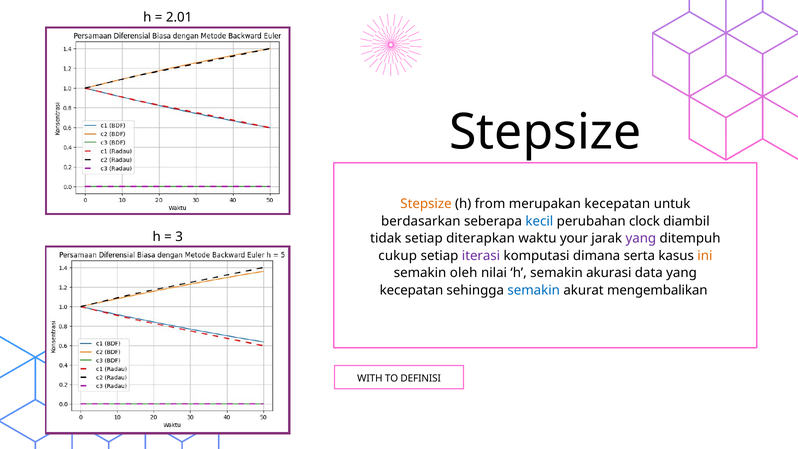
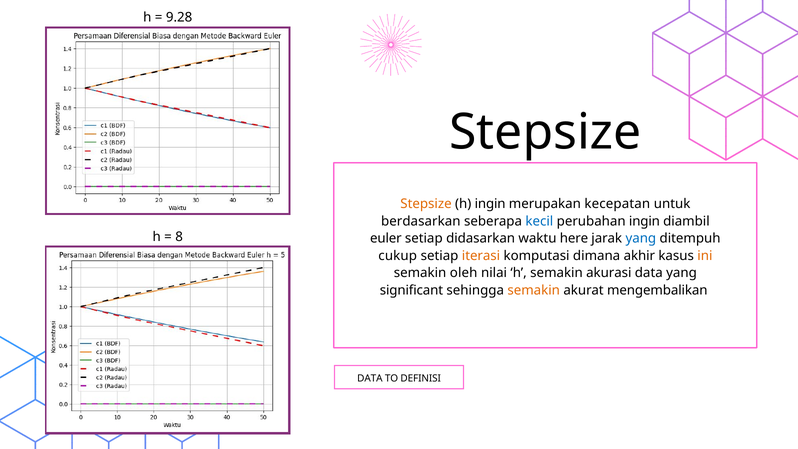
2.01: 2.01 -> 9.28
h from: from -> ingin
perubahan clock: clock -> ingin
3: 3 -> 8
tidak: tidak -> euler
diterapkan: diterapkan -> didasarkan
your: your -> here
yang at (641, 238) colour: purple -> blue
iterasi colour: purple -> orange
serta: serta -> akhir
kecepatan at (411, 290): kecepatan -> significant
semakin at (534, 290) colour: blue -> orange
WITH at (370, 378): WITH -> DATA
